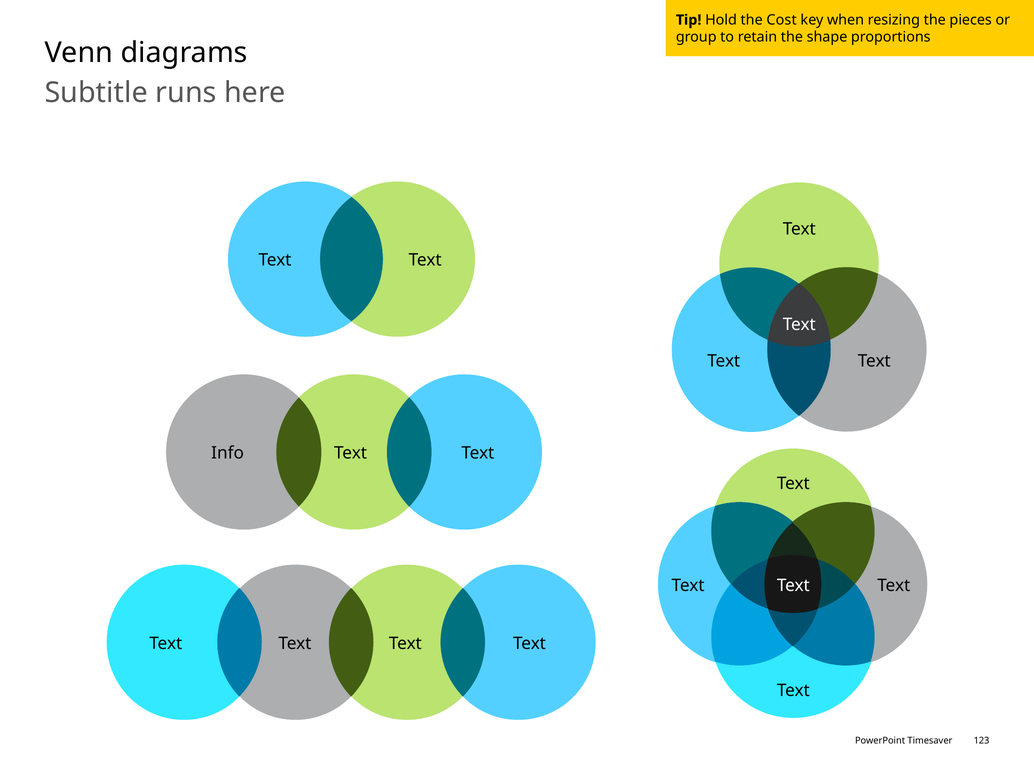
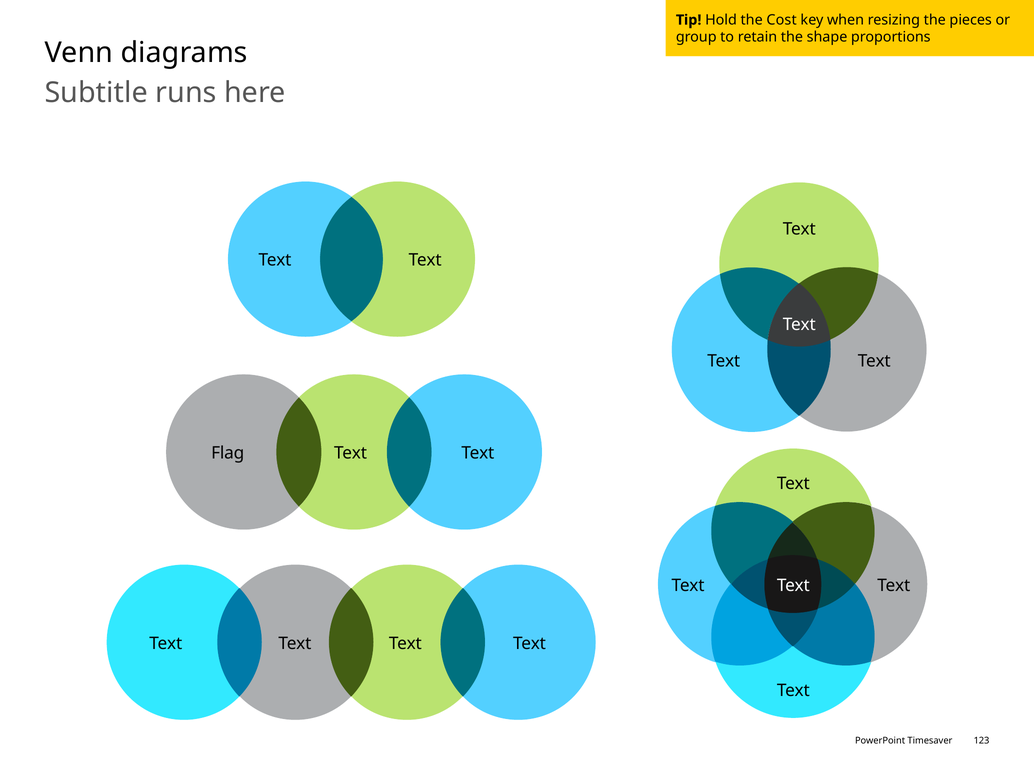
Info: Info -> Flag
